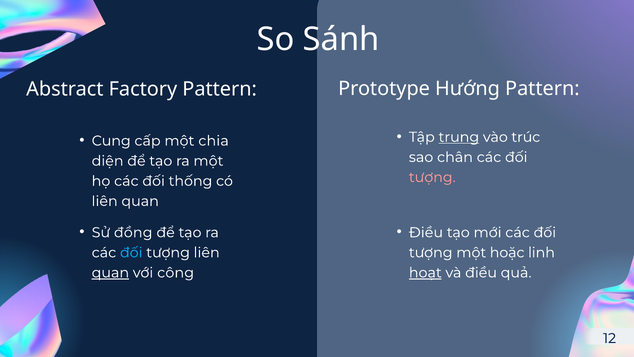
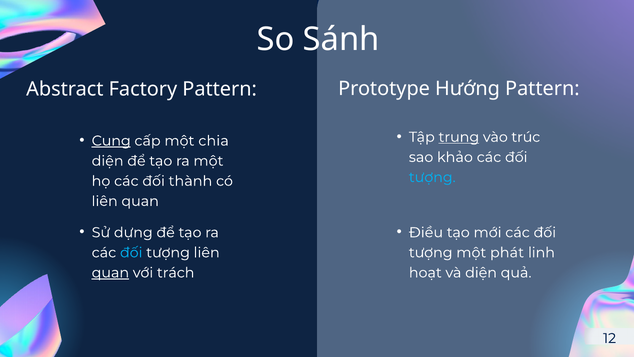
Cung underline: none -> present
chân: chân -> khảo
tượng at (432, 177) colour: pink -> light blue
thống: thống -> thành
đồng: đồng -> dựng
hoặc: hoặc -> phát
hoạt underline: present -> none
và điều: điều -> diện
công: công -> trách
